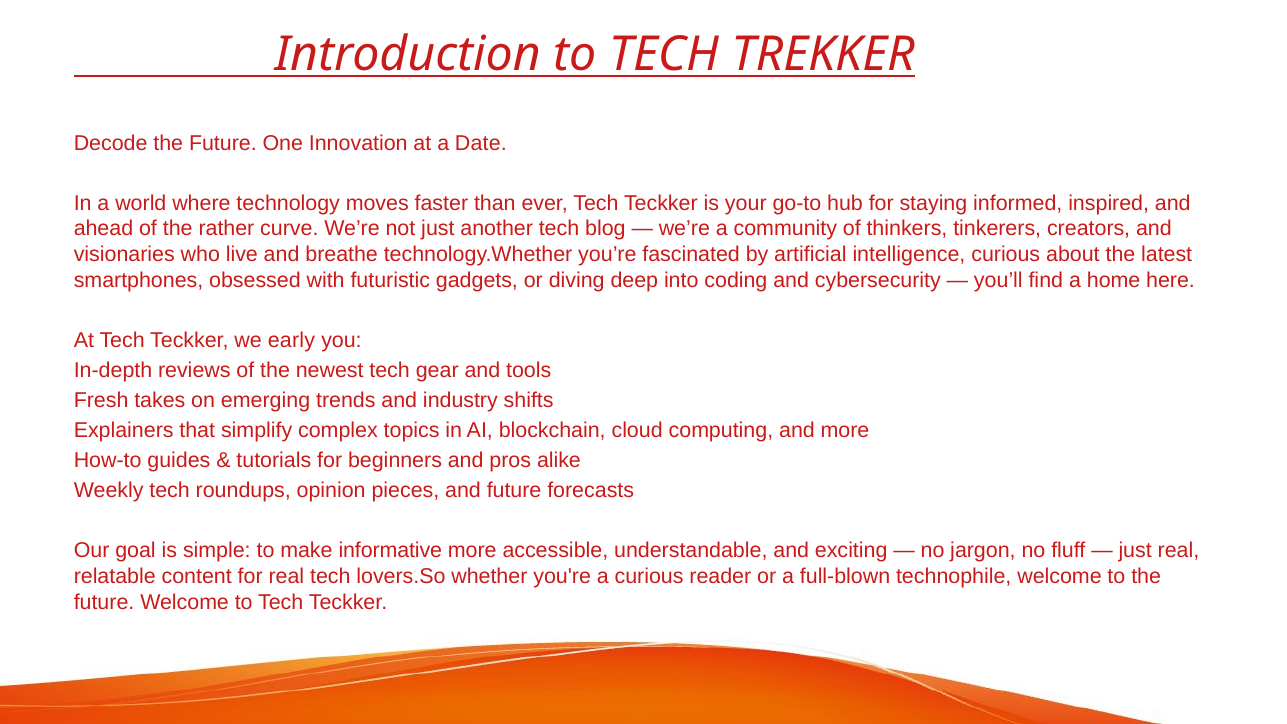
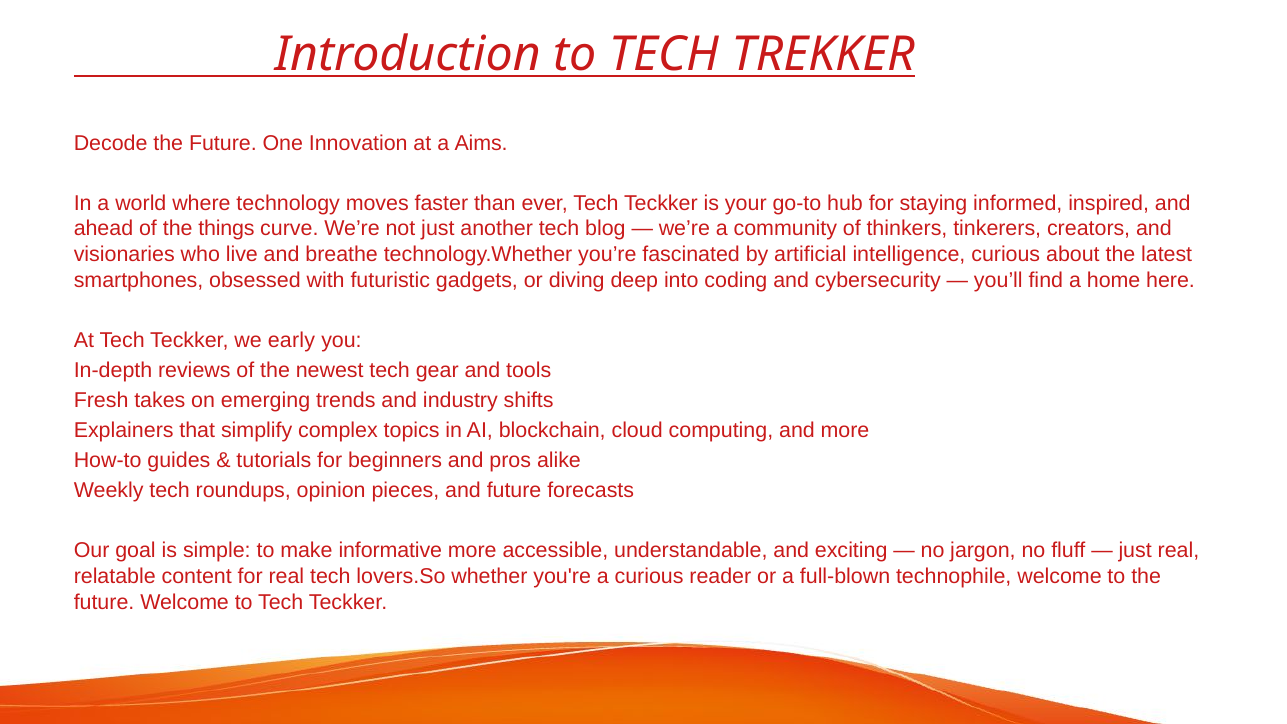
Date: Date -> Aims
rather: rather -> things
